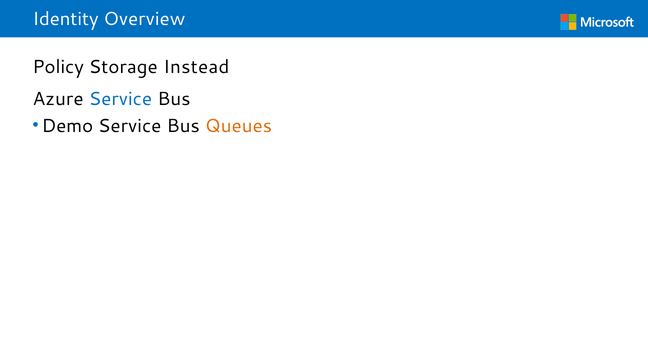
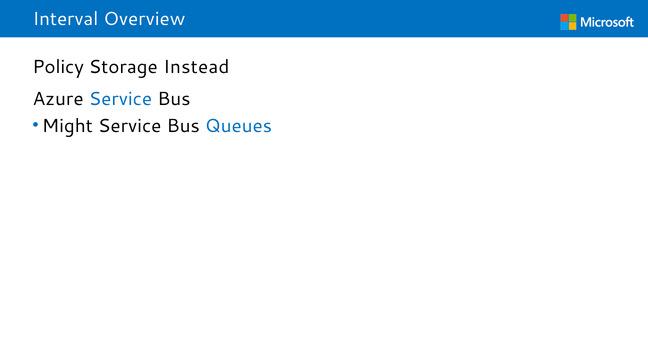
Identity: Identity -> Interval
Demo: Demo -> Might
Queues colour: orange -> blue
